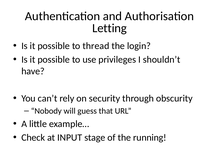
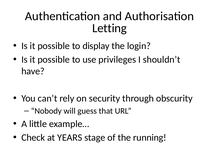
thread: thread -> display
INPUT: INPUT -> YEARS
